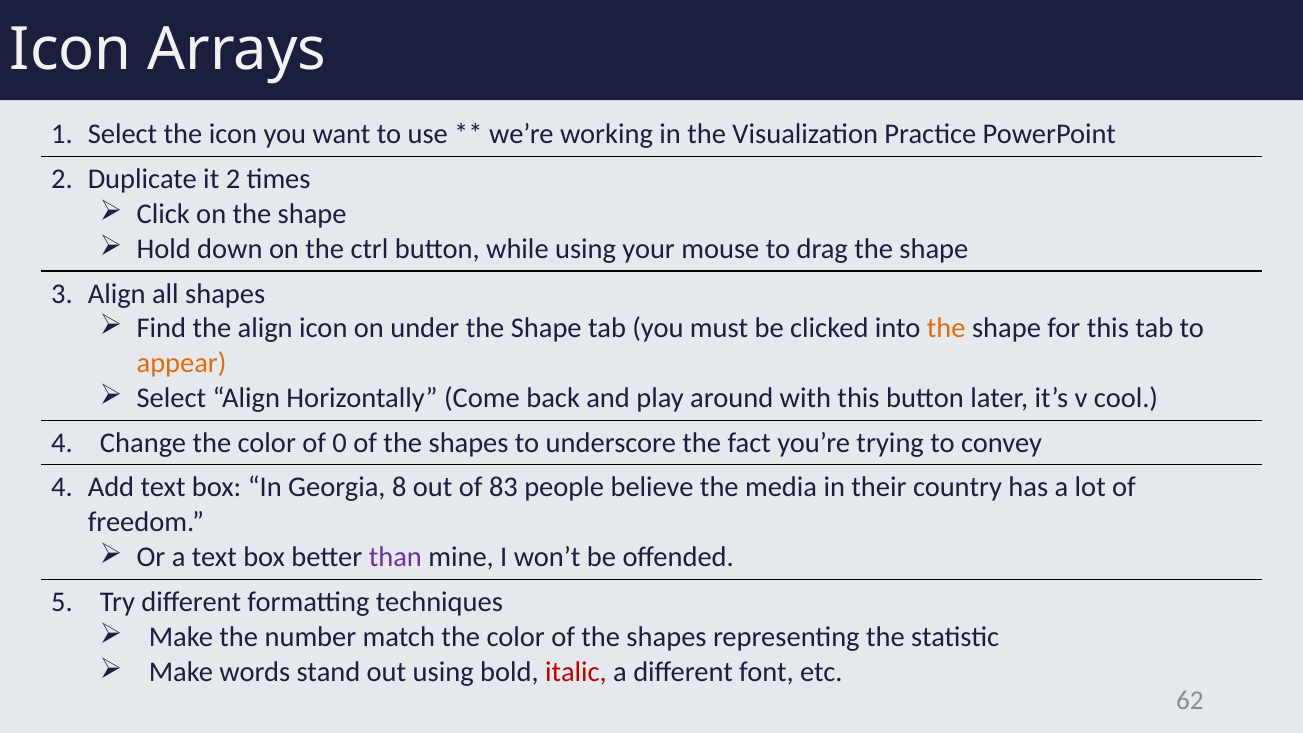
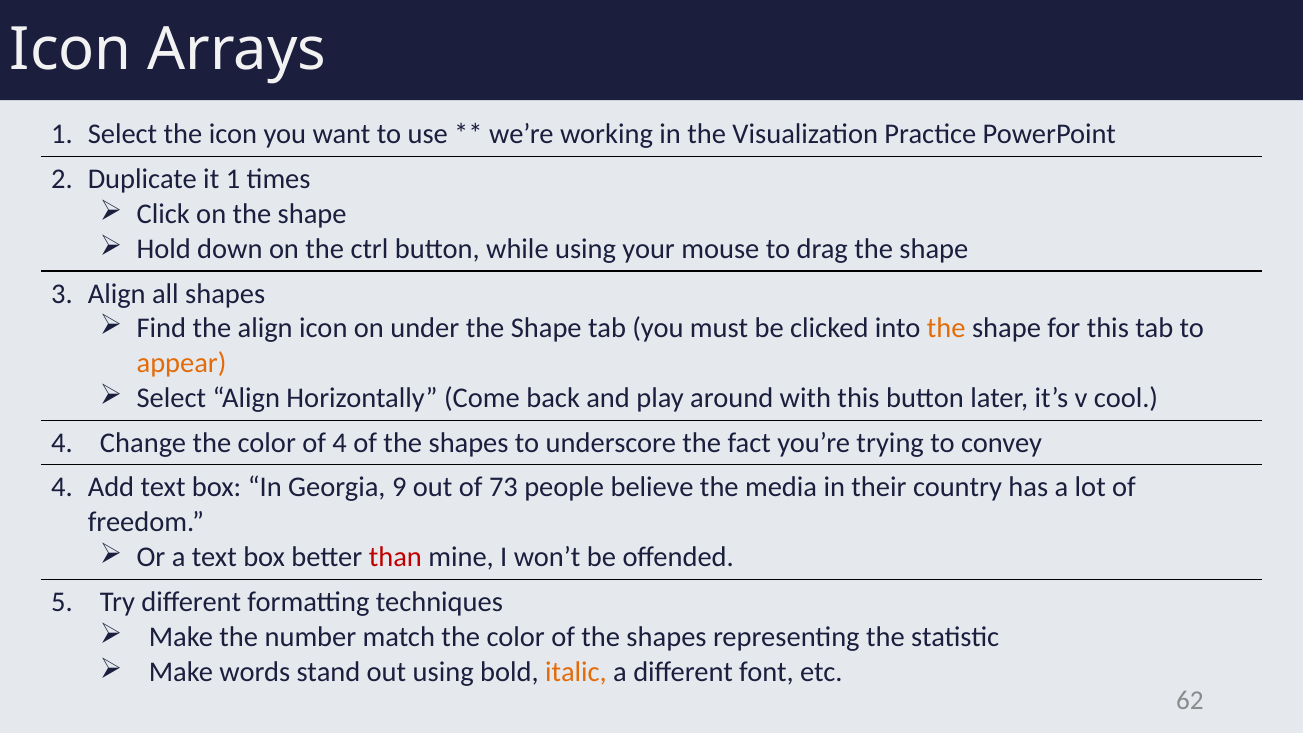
it 2: 2 -> 1
of 0: 0 -> 4
8: 8 -> 9
83: 83 -> 73
than colour: purple -> red
italic colour: red -> orange
